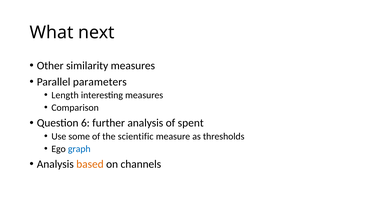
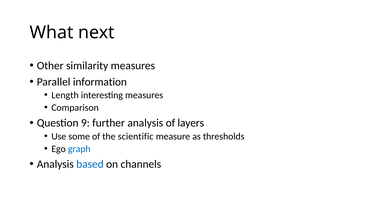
parameters: parameters -> information
6: 6 -> 9
spent: spent -> layers
based colour: orange -> blue
